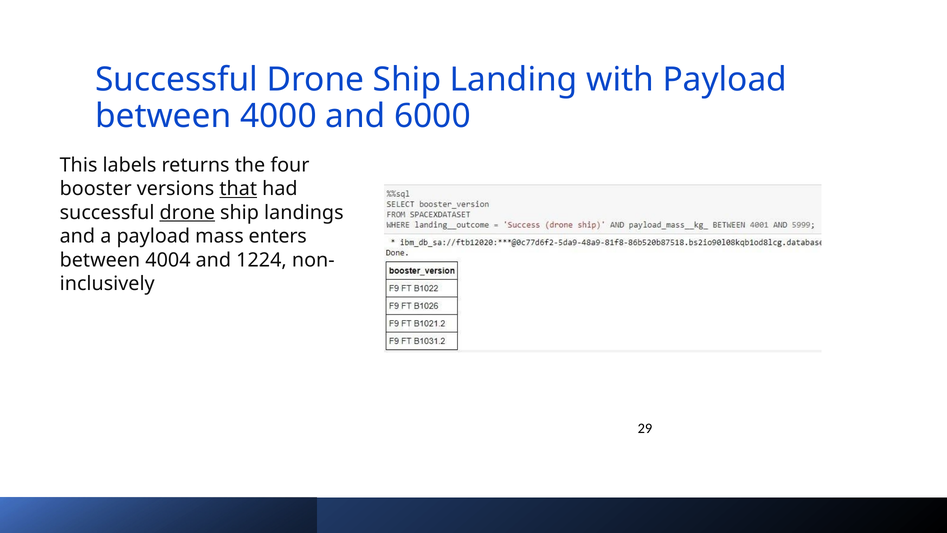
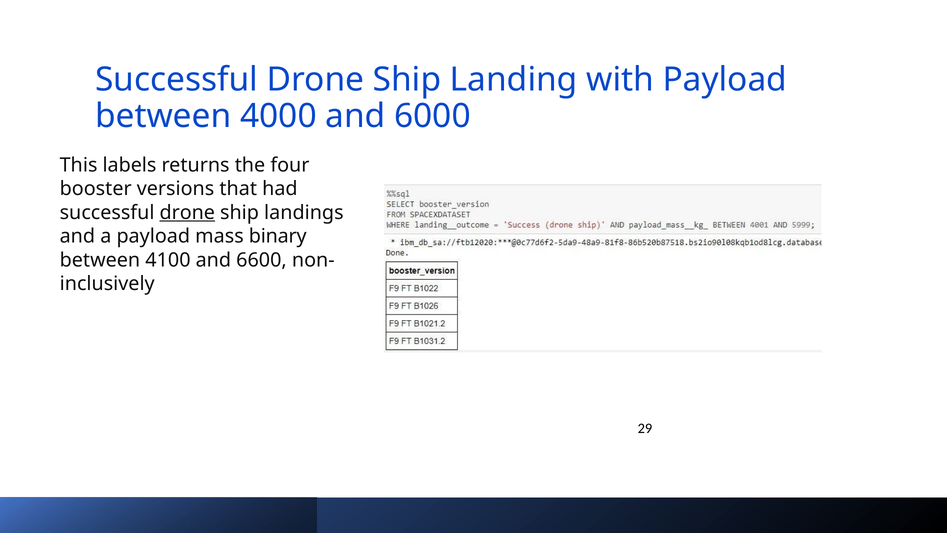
that underline: present -> none
enters: enters -> binary
4004: 4004 -> 4100
1224: 1224 -> 6600
